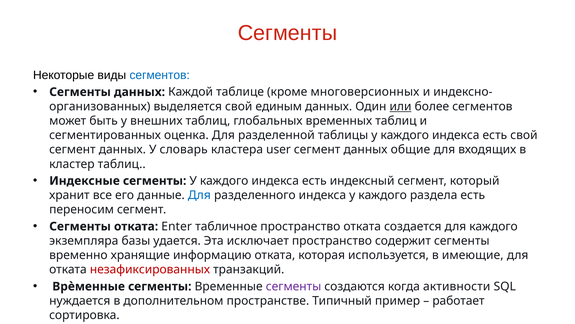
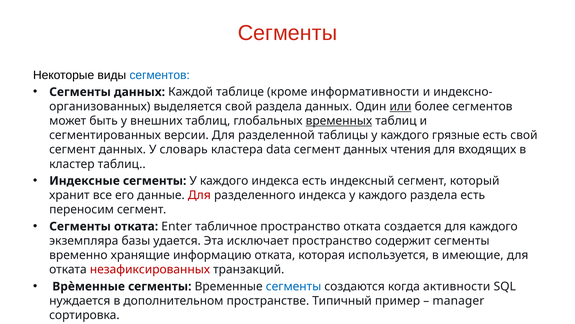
многоверсионных: многоверсионных -> информативности
свой единым: единым -> раздела
временных underline: none -> present
оценка: оценка -> версии
таблицы у каждого индекса: индекса -> грязные
user: user -> data
общие: общие -> чтения
Для at (199, 195) colour: blue -> red
сегменты at (294, 286) colour: purple -> blue
работает: работает -> manager
